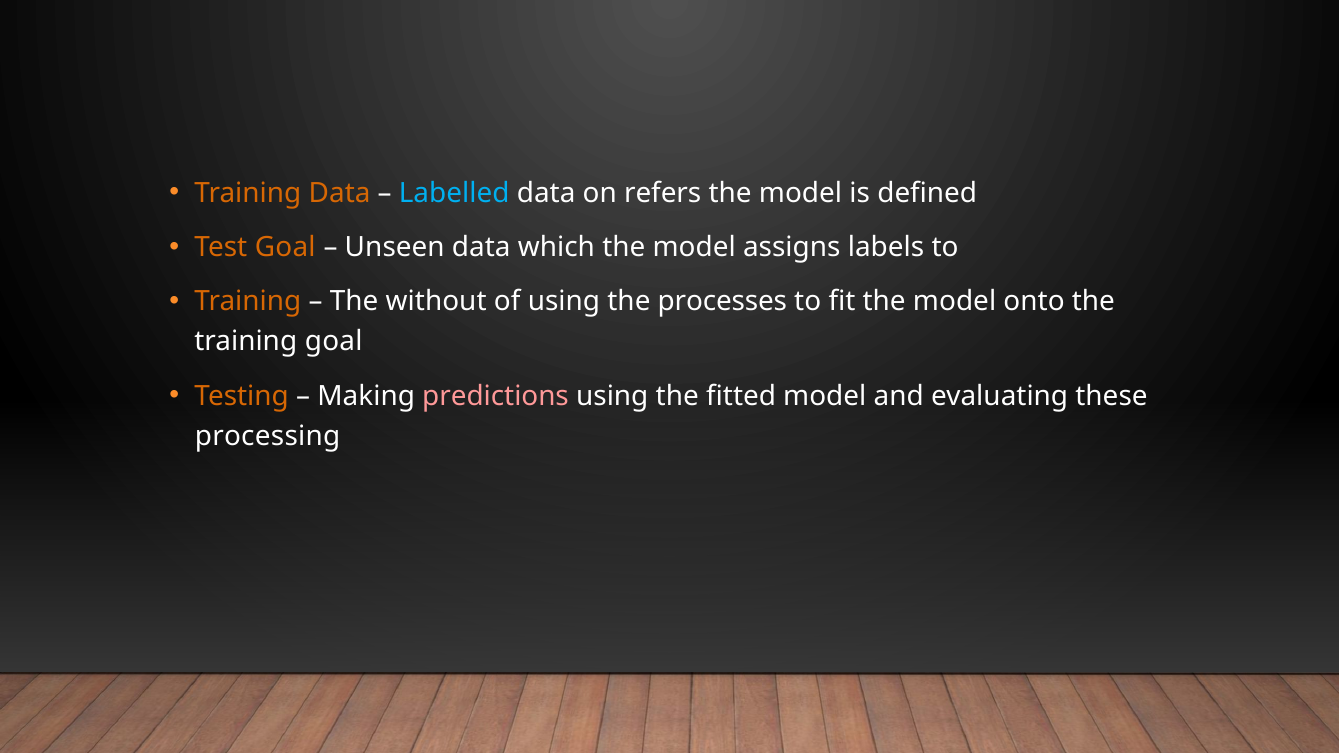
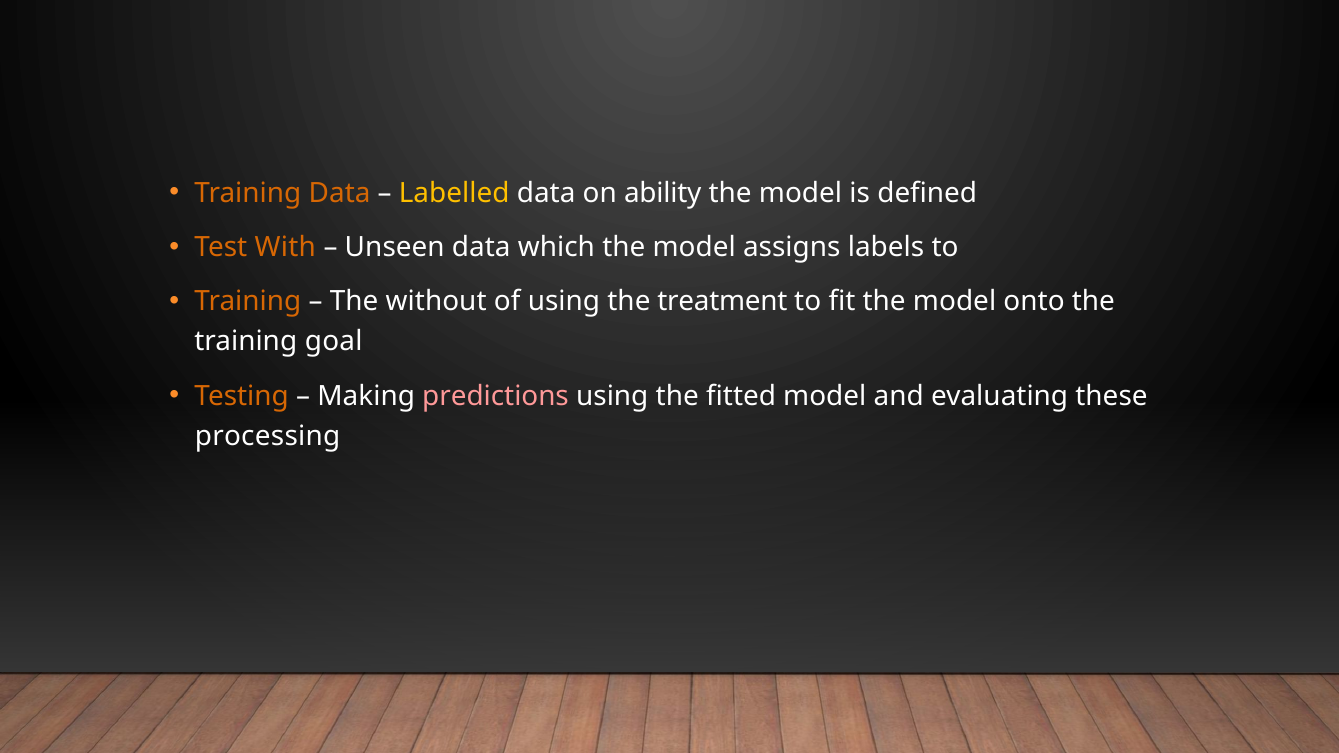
Labelled colour: light blue -> yellow
refers: refers -> ability
Test Goal: Goal -> With
processes: processes -> treatment
